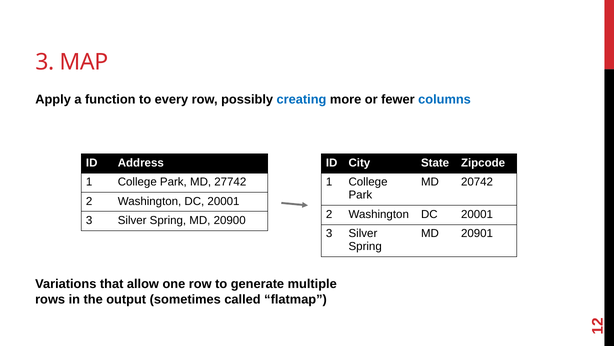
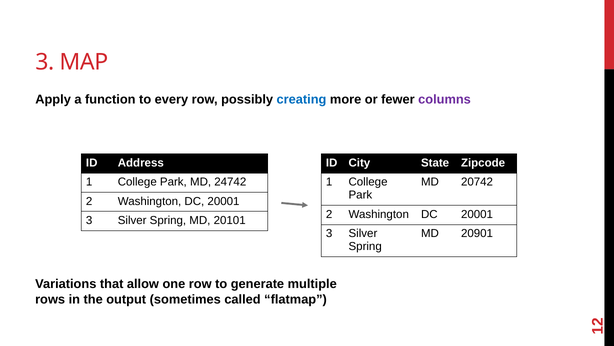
columns colour: blue -> purple
27742: 27742 -> 24742
20900: 20900 -> 20101
